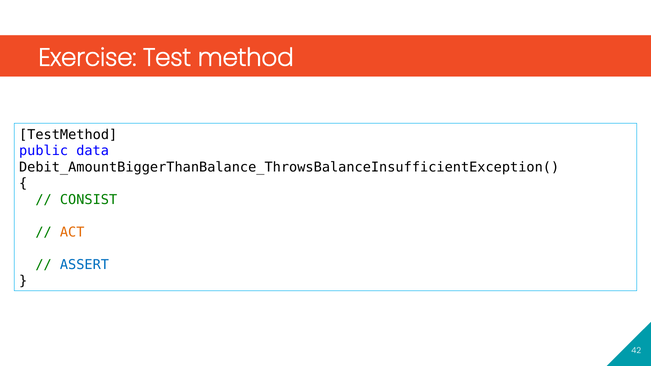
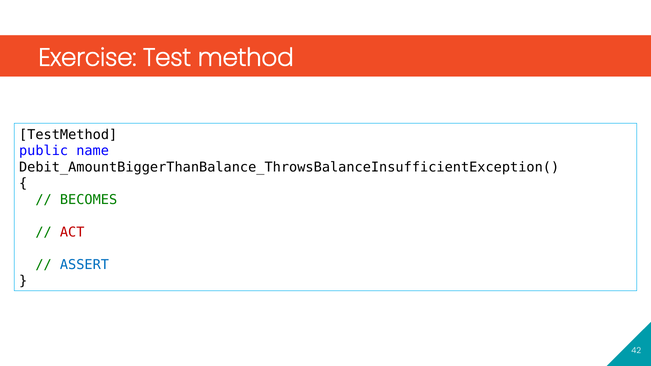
data: data -> name
CONSIST: CONSIST -> BECOMES
ACT colour: orange -> red
